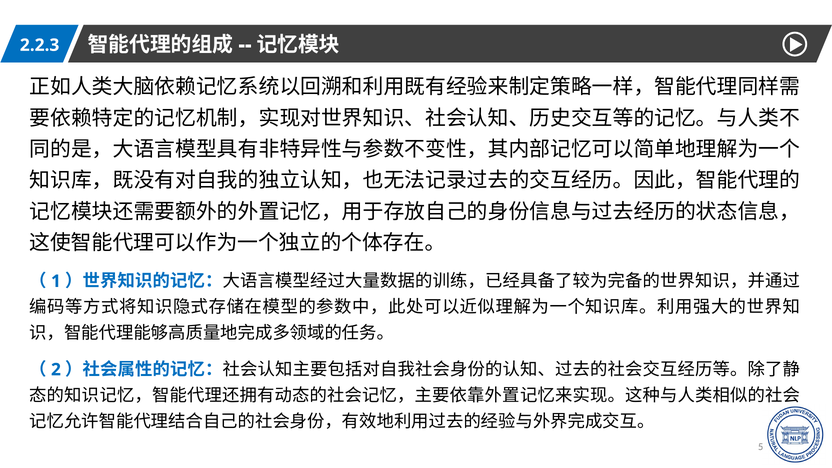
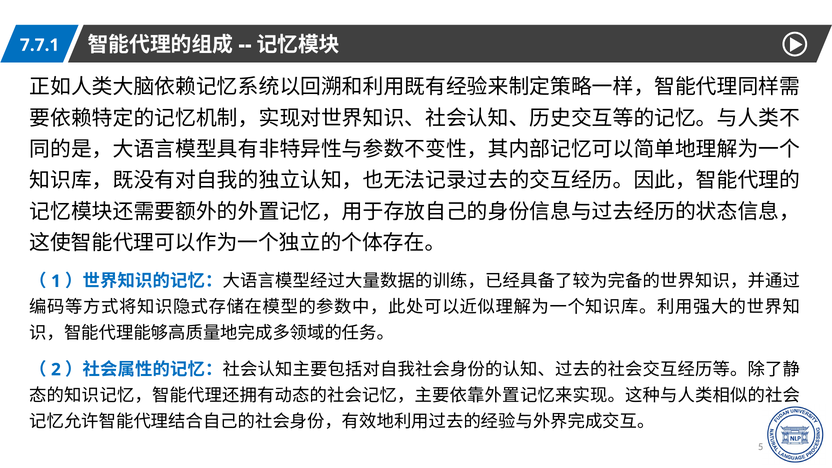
2.2.3: 2.2.3 -> 7.7.1
